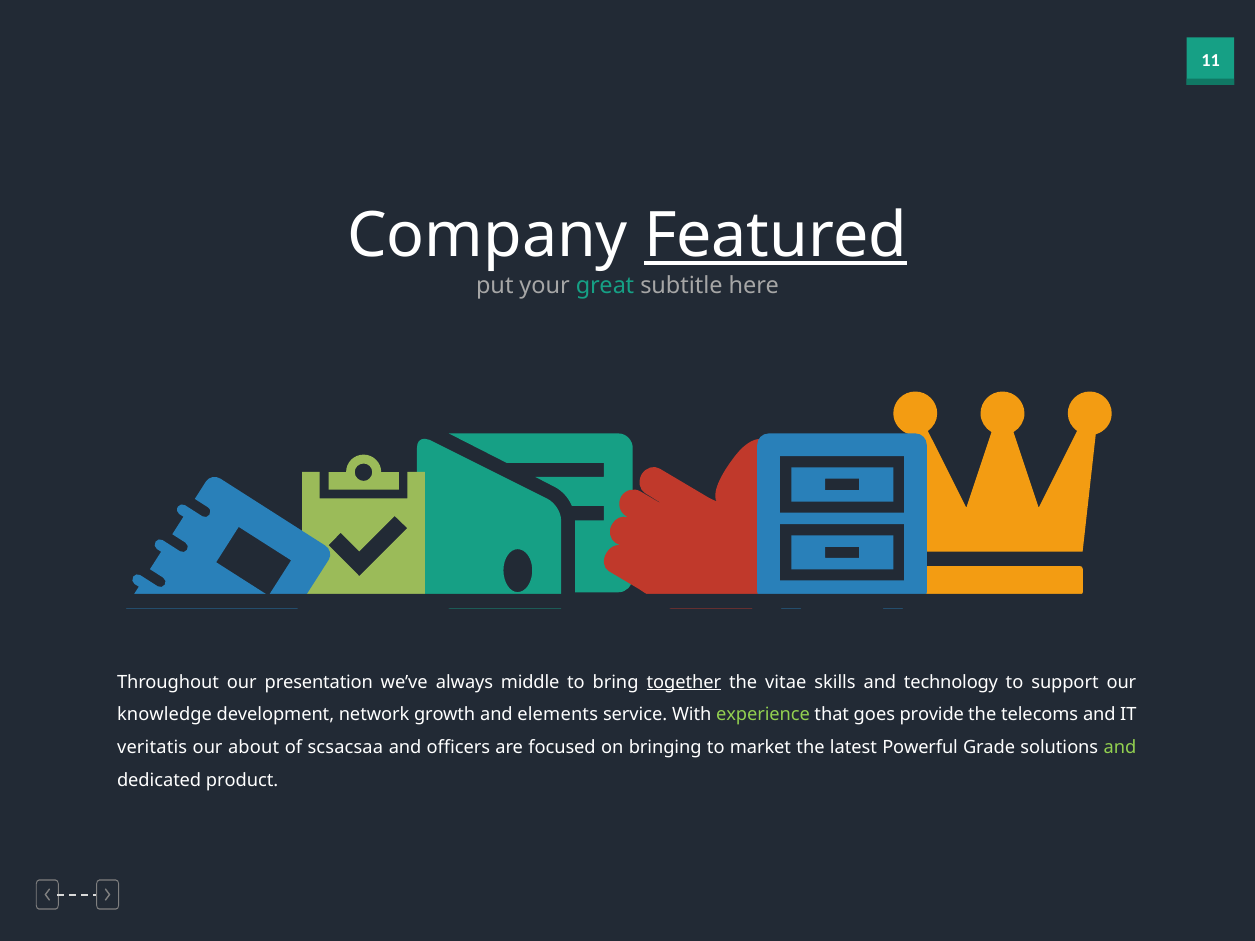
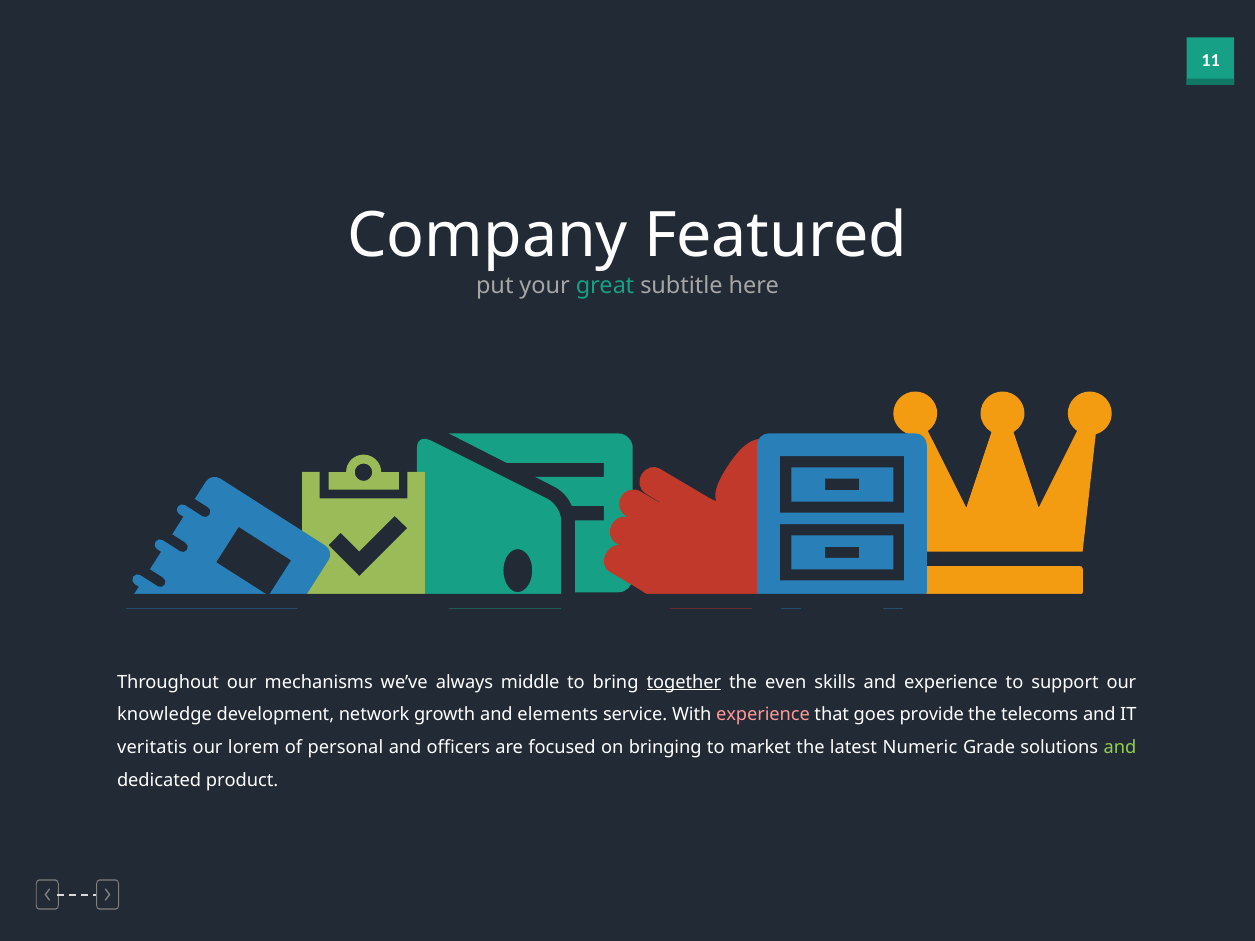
Featured underline: present -> none
presentation: presentation -> mechanisms
vitae: vitae -> even
and technology: technology -> experience
experience at (763, 715) colour: light green -> pink
about: about -> lorem
scsacsaa: scsacsaa -> personal
Powerful: Powerful -> Numeric
